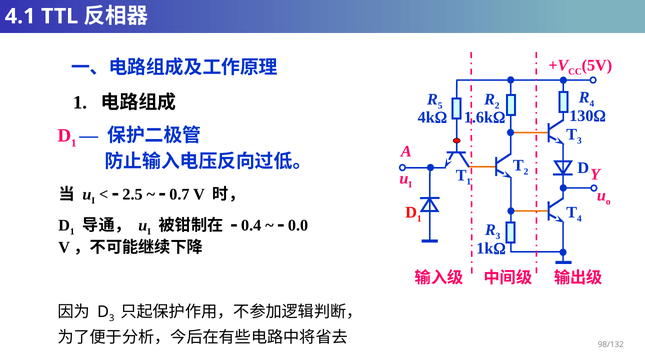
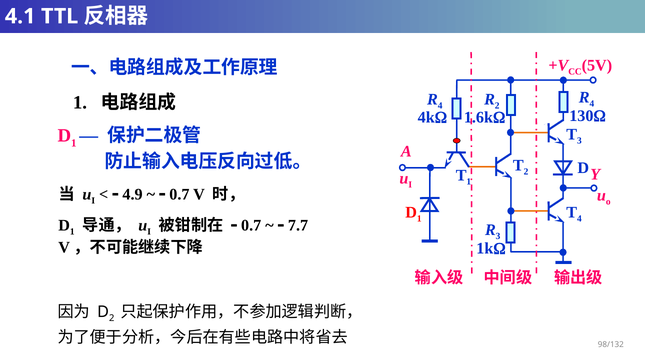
5 at (440, 106): 5 -> 4
2.5: 2.5 -> 4.9
0.4 at (251, 225): 0.4 -> 0.7
0.0: 0.0 -> 7.7
D 3: 3 -> 2
